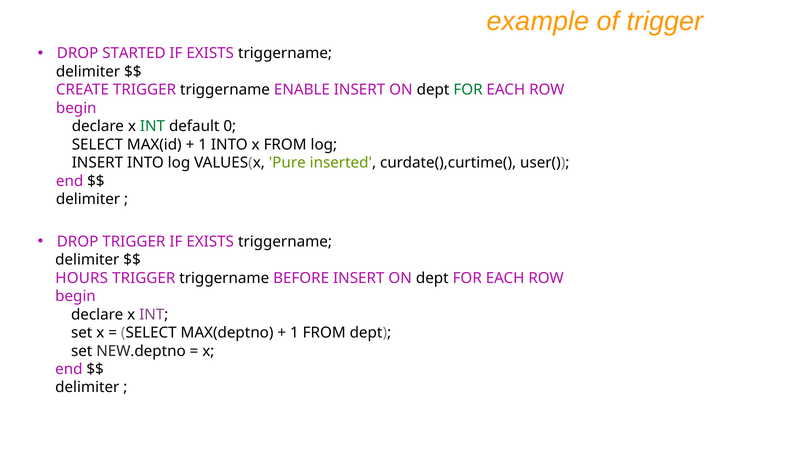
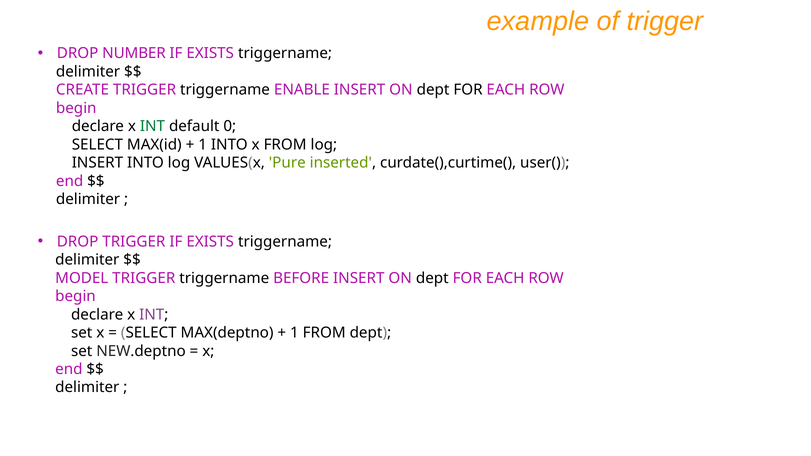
STARTED: STARTED -> NUMBER
FOR at (468, 90) colour: green -> black
HOURS: HOURS -> MODEL
